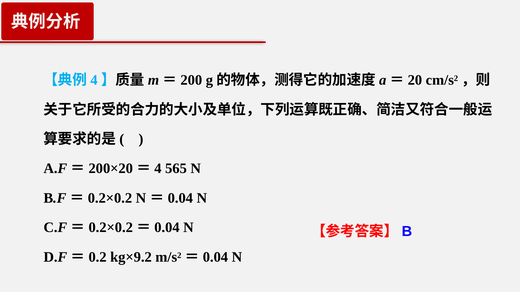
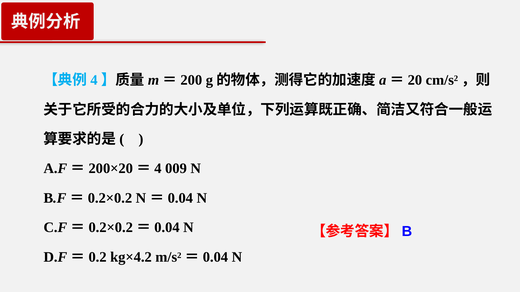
565: 565 -> 009
kg×9.2: kg×9.2 -> kg×4.2
